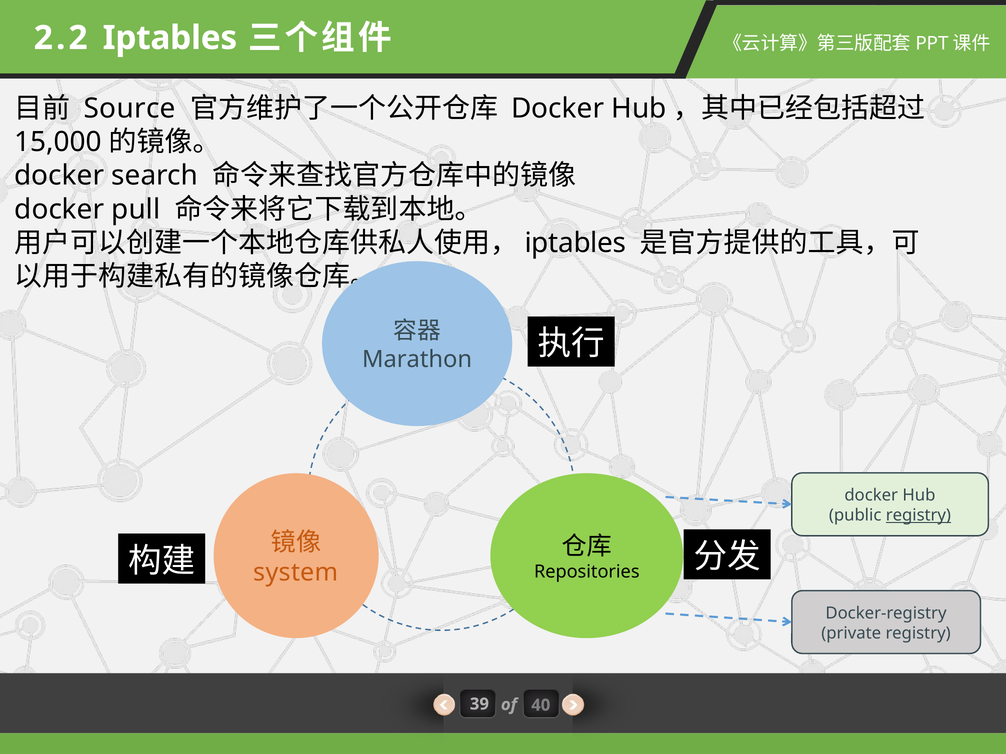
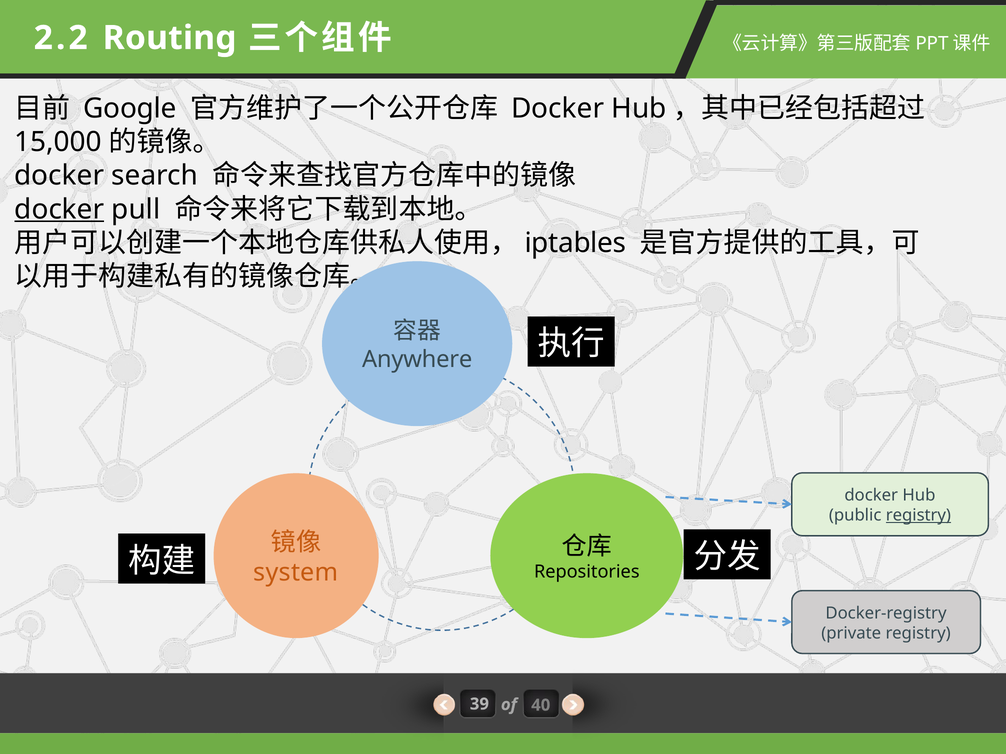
2.2 Iptables: Iptables -> Routing
Source: Source -> Google
docker at (59, 209) underline: none -> present
Marathon: Marathon -> Anywhere
